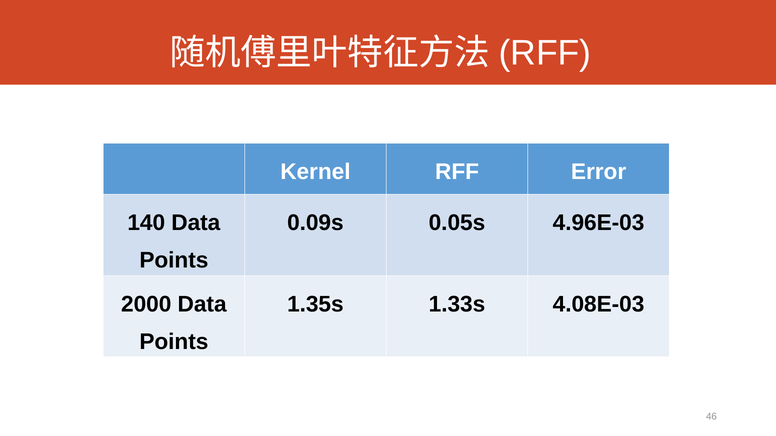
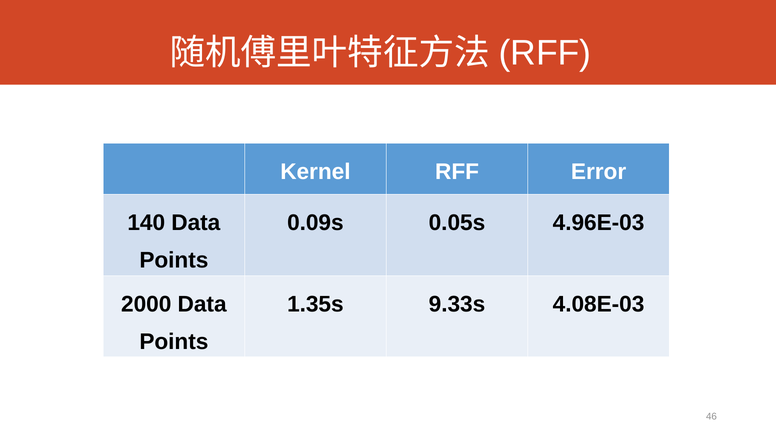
1.33s: 1.33s -> 9.33s
